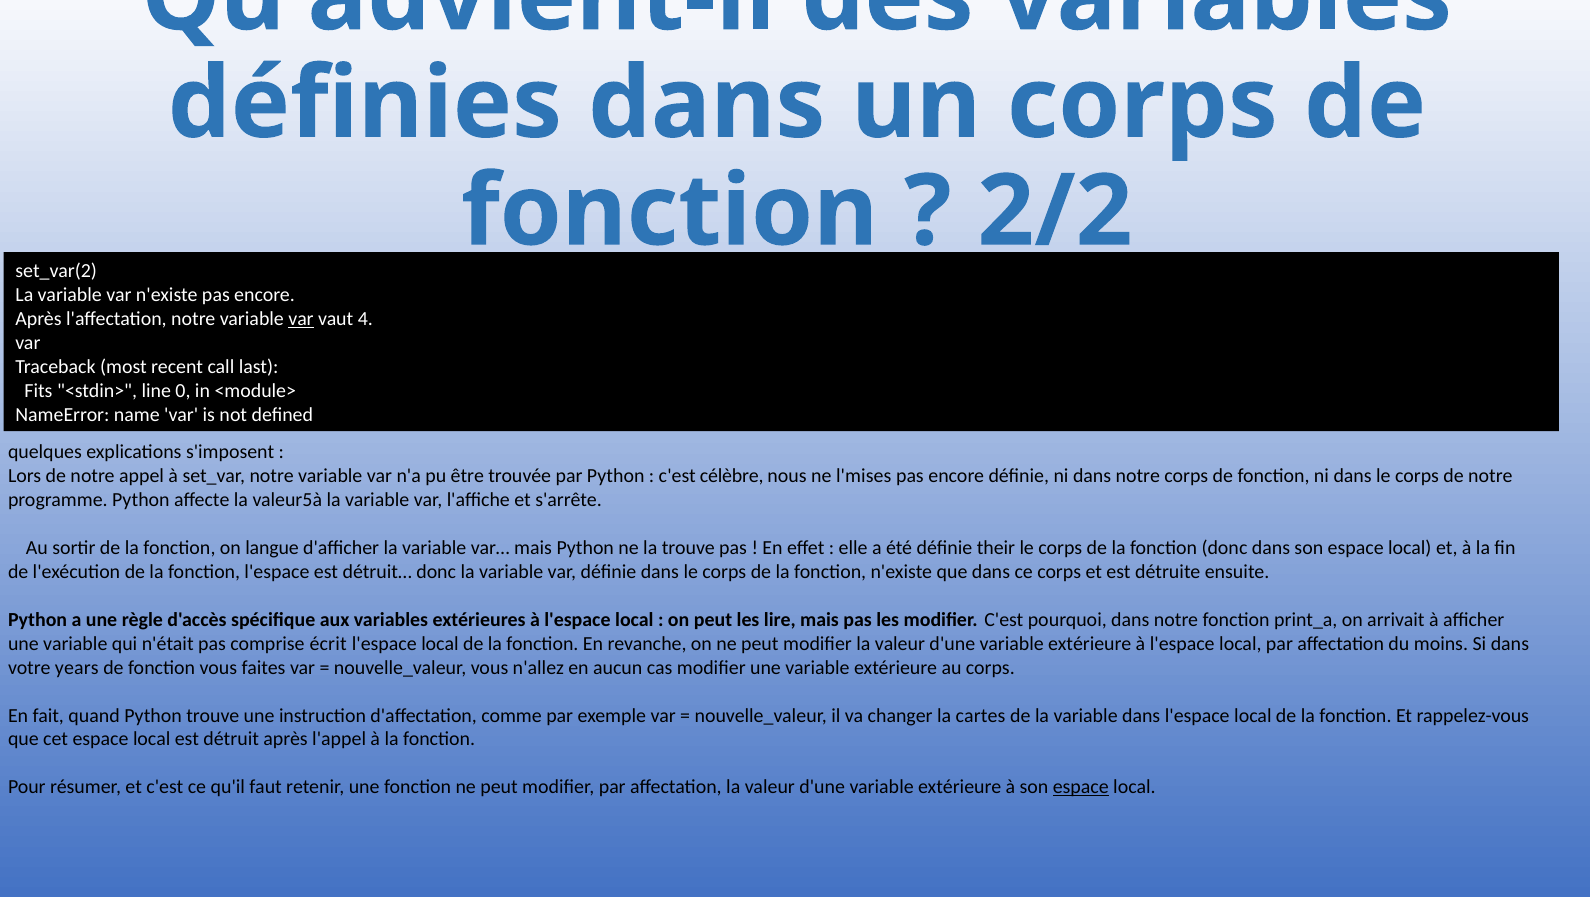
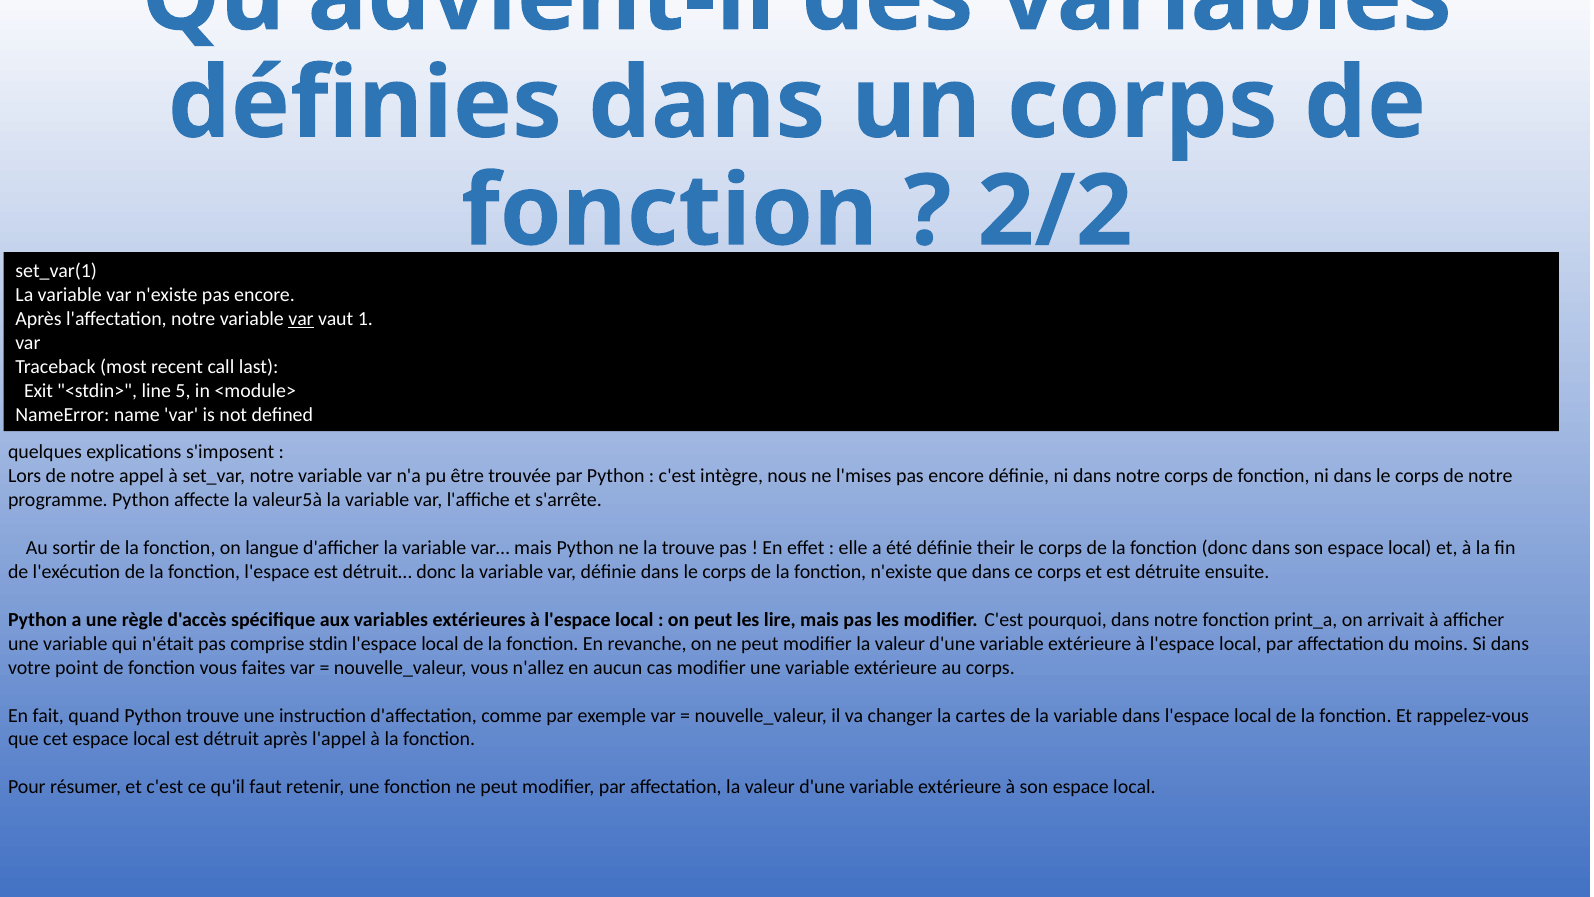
set_var(2: set_var(2 -> set_var(1
4: 4 -> 1
Fits: Fits -> Exit
0: 0 -> 5
célèbre: célèbre -> intègre
écrit: écrit -> stdin
years: years -> point
espace at (1081, 787) underline: present -> none
